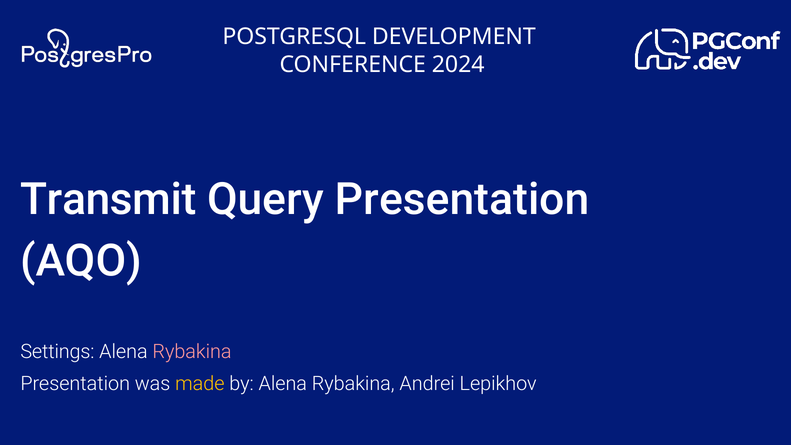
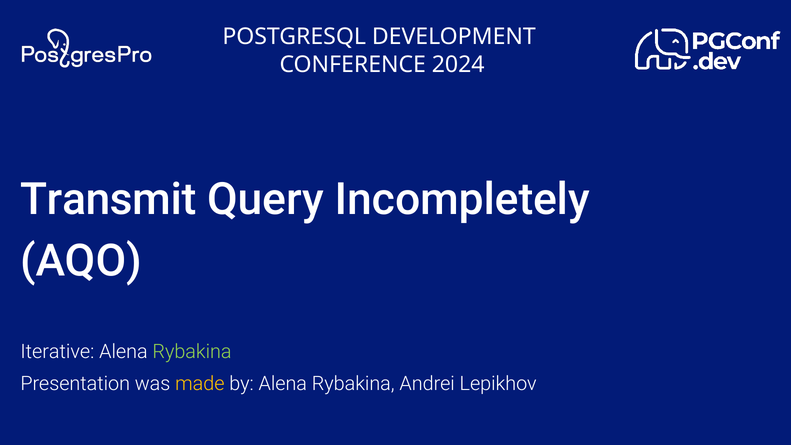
Query Presentation: Presentation -> Incompletely
Settings: Settings -> Iterative
Rybakina at (192, 352) colour: pink -> light green
